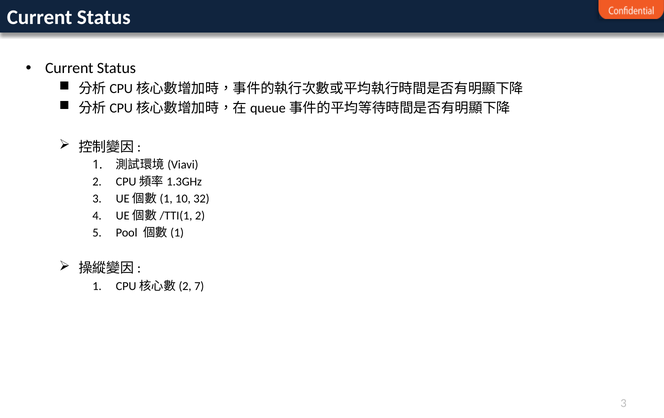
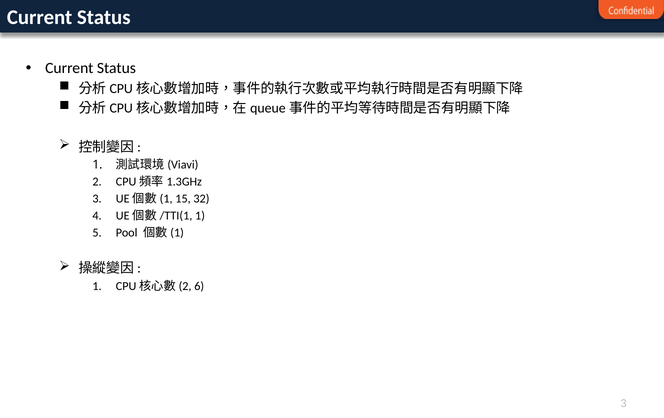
10: 10 -> 15
2 at (200, 216): 2 -> 1
7: 7 -> 6
